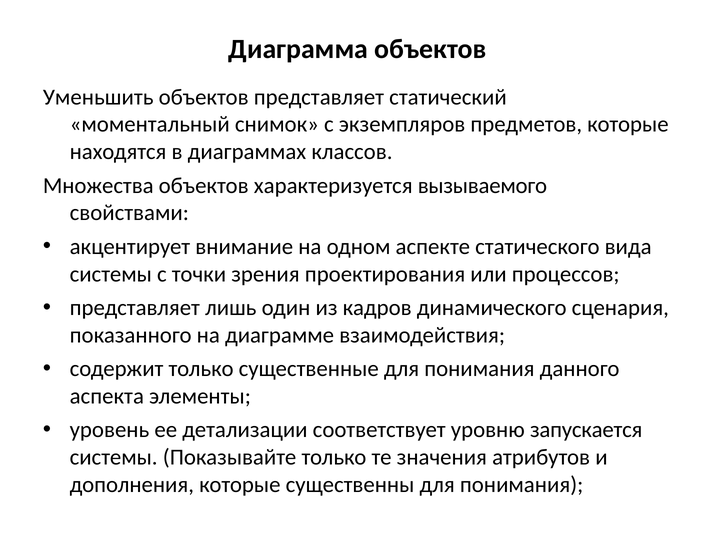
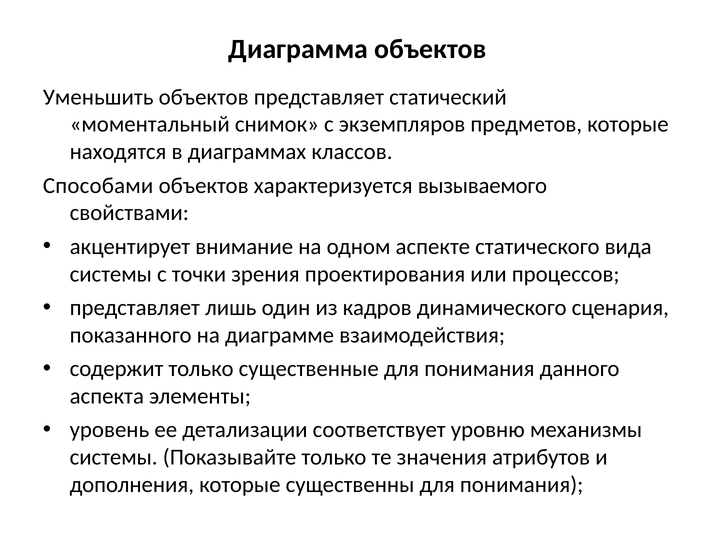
Множества: Множества -> Способами
запускается: запускается -> механизмы
